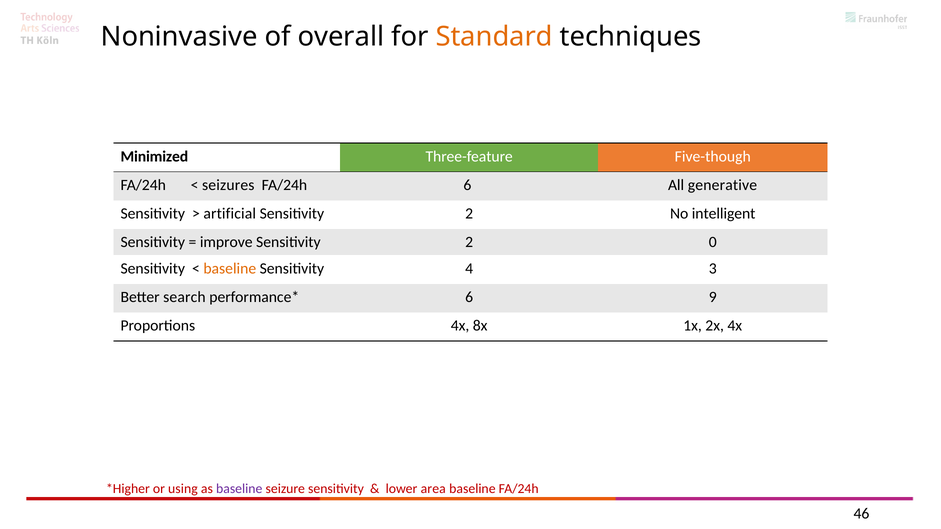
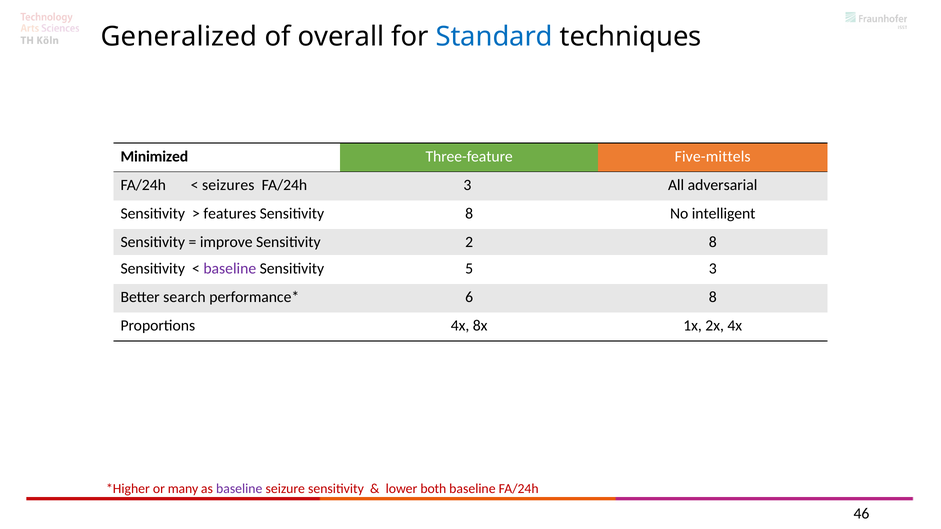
Noninvasive: Noninvasive -> Generalized
Standard colour: orange -> blue
Five-though: Five-though -> Five-mittels
FA/24h 6: 6 -> 3
generative: generative -> adversarial
artificial: artificial -> features
2 at (469, 214): 2 -> 8
2 0: 0 -> 8
baseline at (230, 269) colour: orange -> purple
4: 4 -> 5
6 9: 9 -> 8
using: using -> many
area: area -> both
